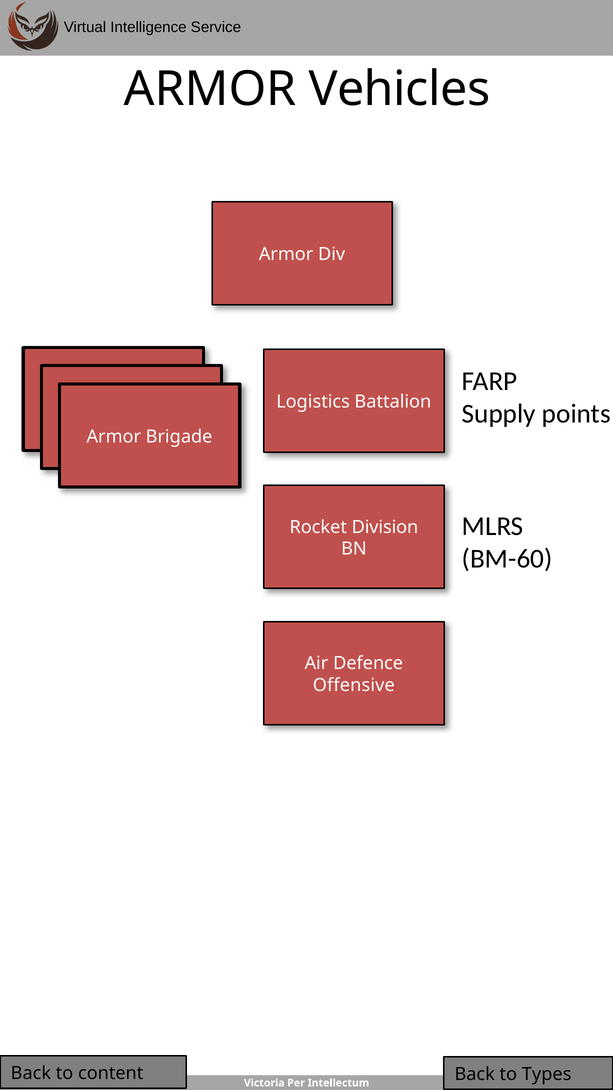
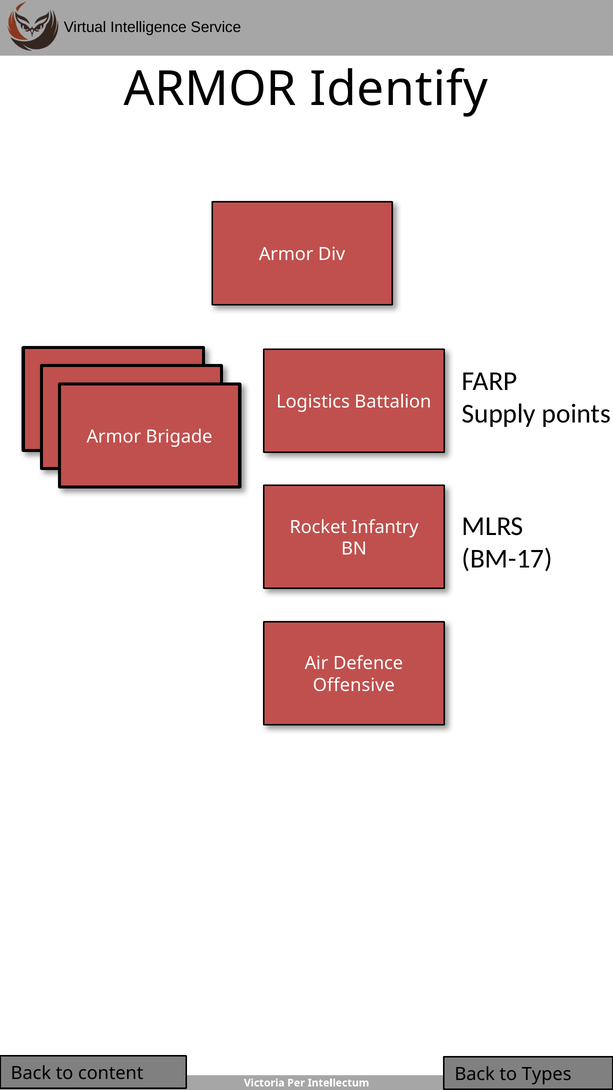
Vehicles: Vehicles -> Identify
Division: Division -> Infantry
BM-60: BM-60 -> BM-17
